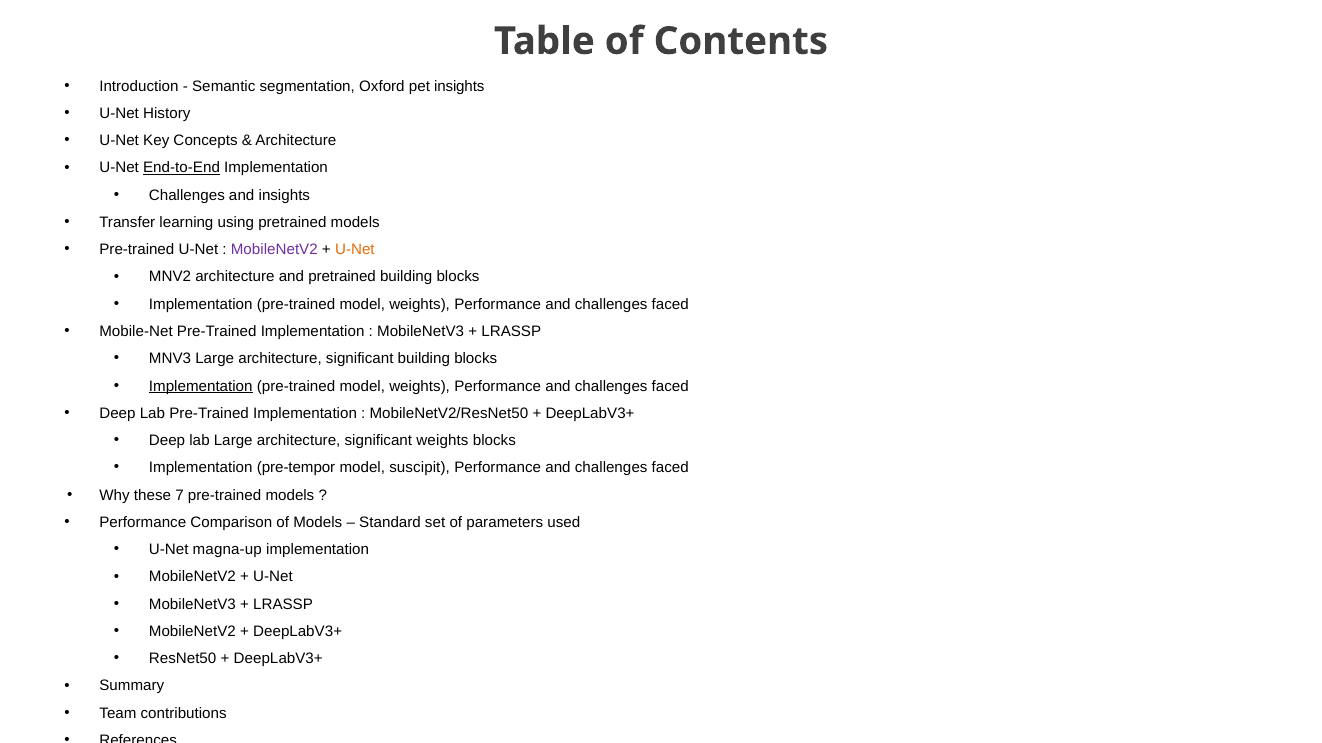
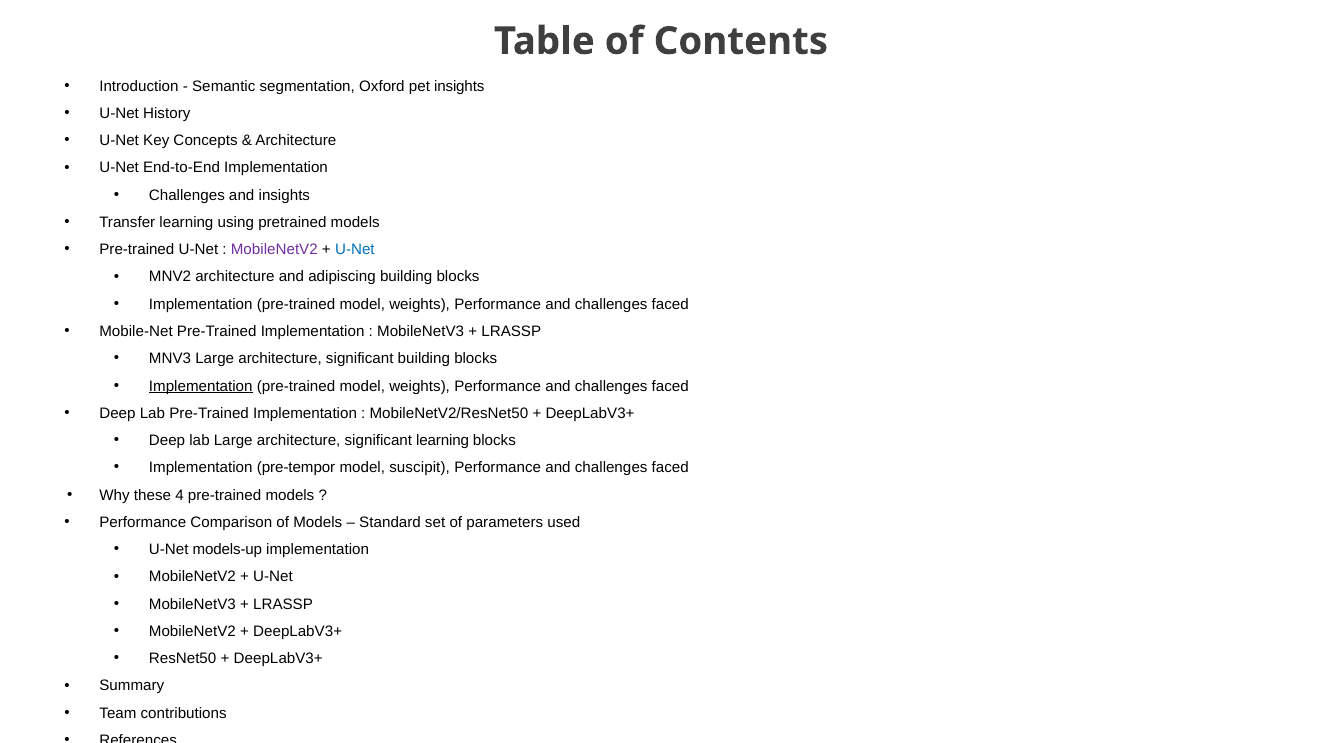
End-to-End underline: present -> none
U-Net at (355, 250) colour: orange -> blue
and pretrained: pretrained -> adipiscing
significant weights: weights -> learning
7: 7 -> 4
magna-up: magna-up -> models-up
